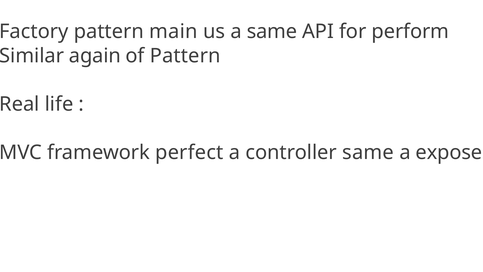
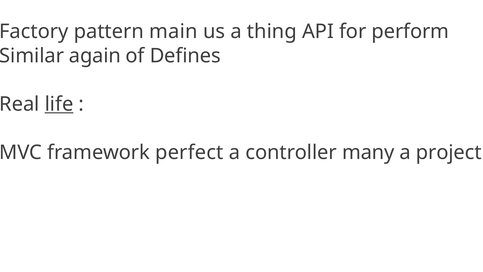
a same: same -> thing
of Pattern: Pattern -> Defines
life underline: none -> present
controller same: same -> many
expose: expose -> project
